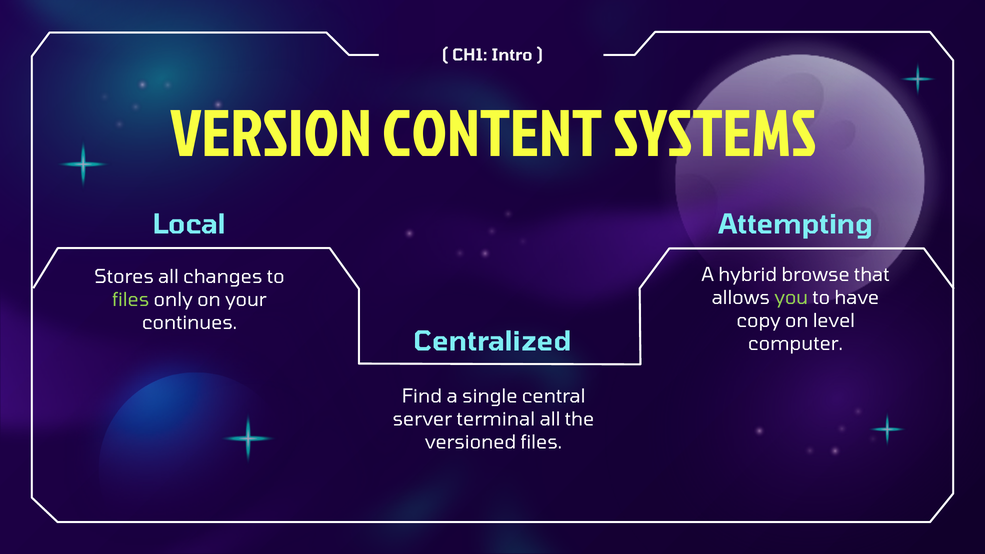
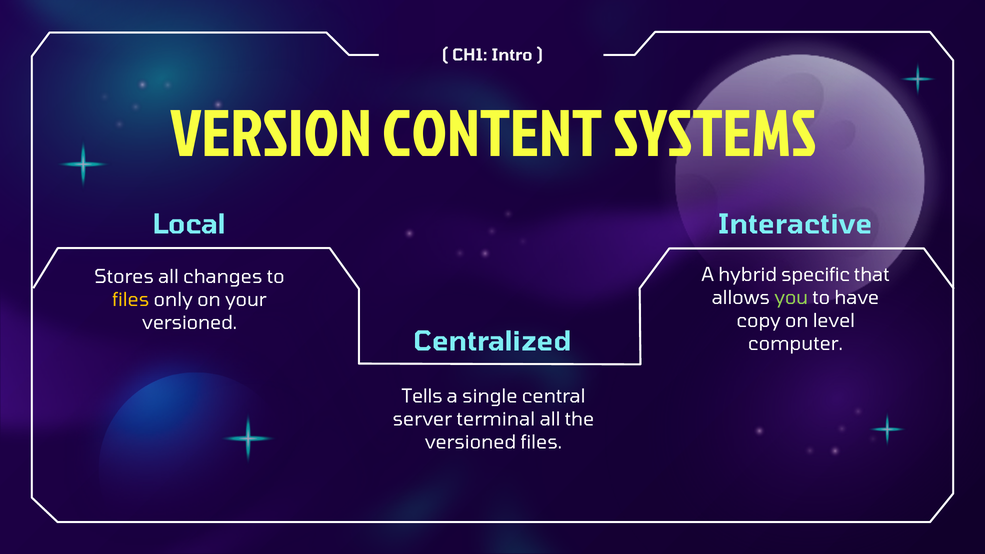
Attempting: Attempting -> Interactive
browse: browse -> specific
files at (131, 300) colour: light green -> yellow
continues at (190, 323): continues -> versioned
Find: Find -> Tells
